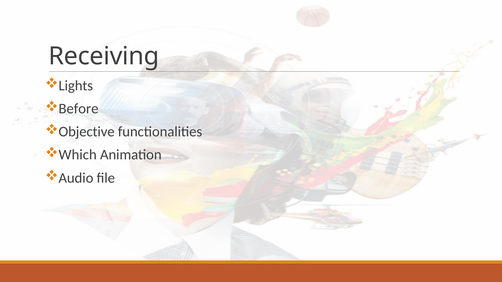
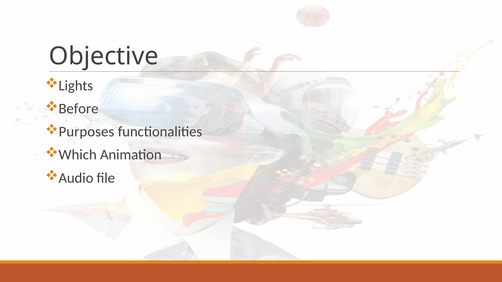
Receiving: Receiving -> Objective
Objective: Objective -> Purposes
